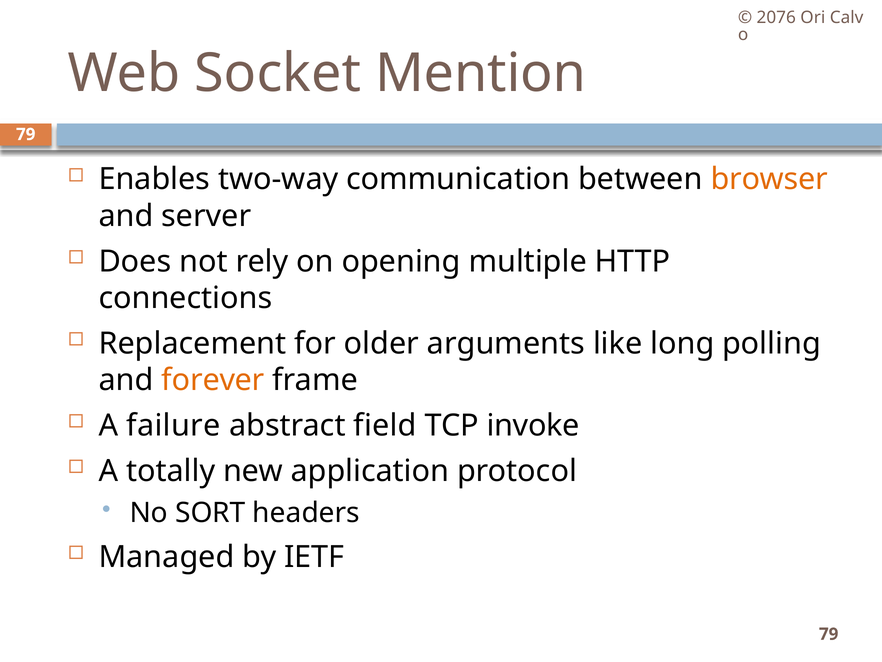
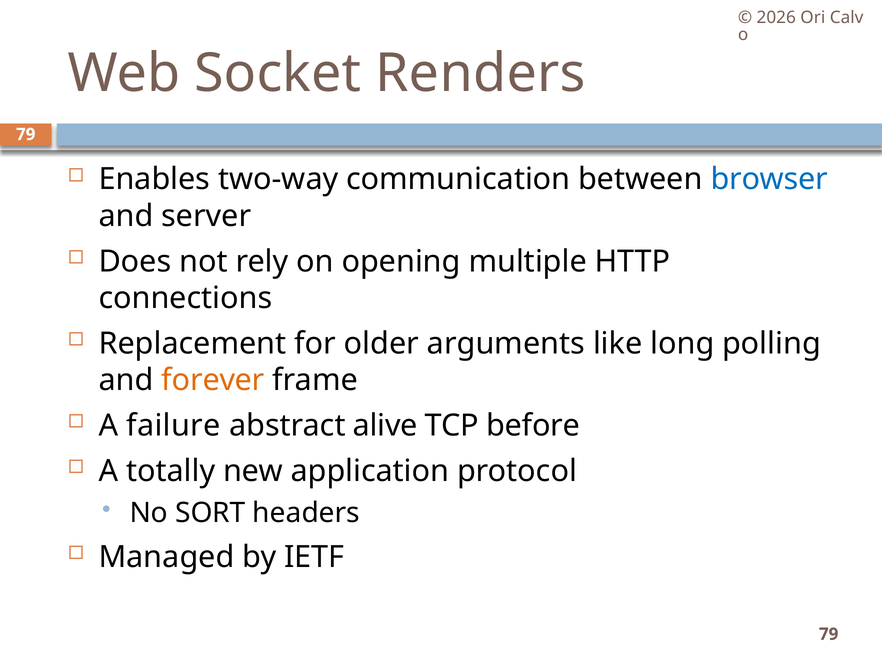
2076: 2076 -> 2026
Mention: Mention -> Renders
browser colour: orange -> blue
field: field -> alive
invoke: invoke -> before
